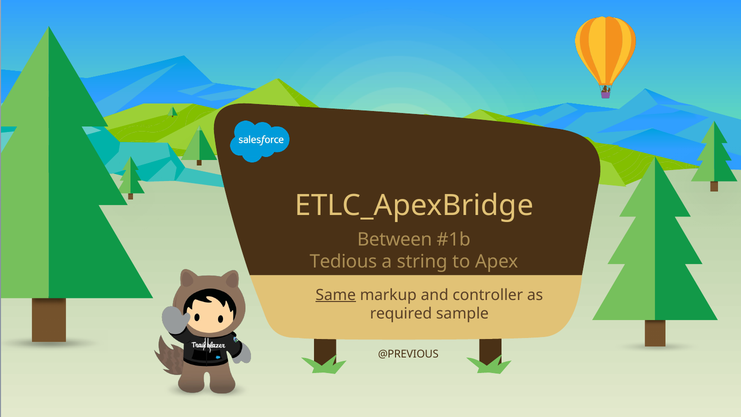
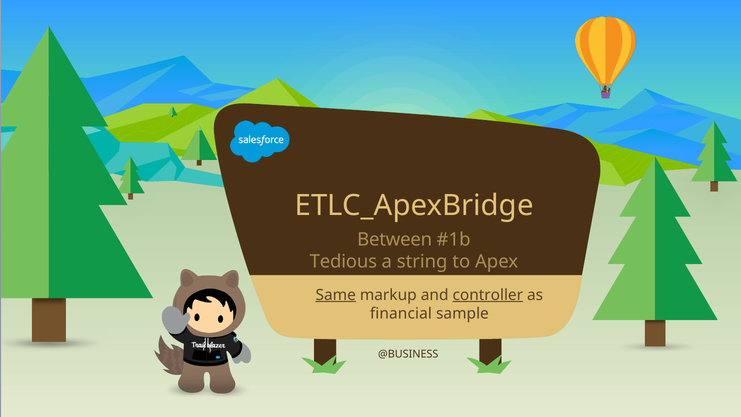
controller underline: none -> present
required: required -> financial
@PREVIOUS: @PREVIOUS -> @BUSINESS
